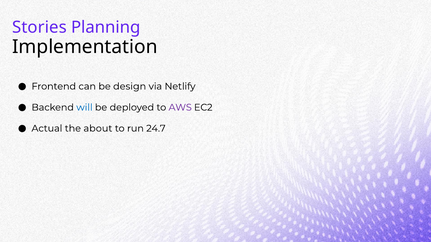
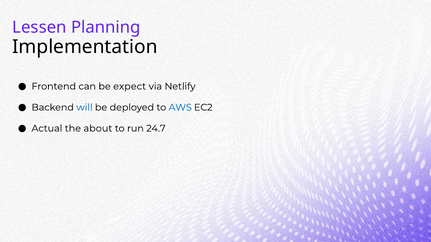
Stories: Stories -> Lessen
design: design -> expect
AWS colour: purple -> blue
